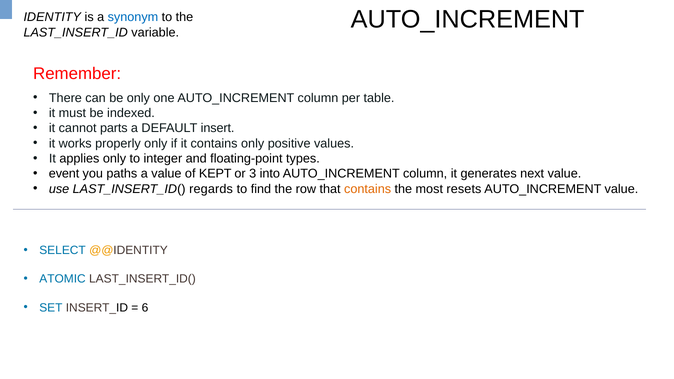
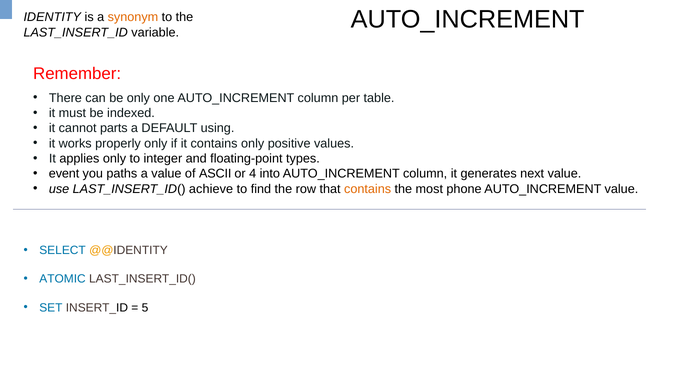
synonym colour: blue -> orange
insert: insert -> using
KEPT: KEPT -> ASCII
3: 3 -> 4
regards: regards -> achieve
resets: resets -> phone
6: 6 -> 5
